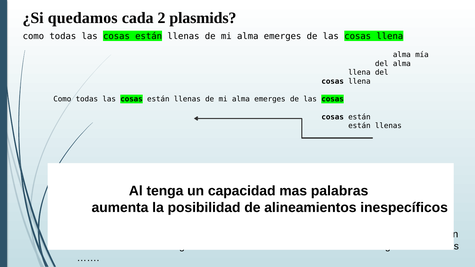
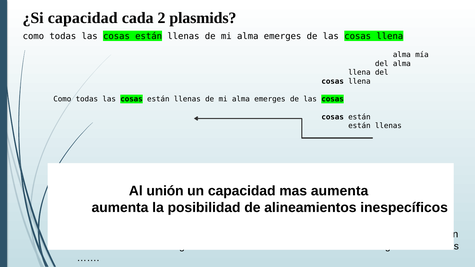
¿Si quedamos: quedamos -> capacidad
tenga: tenga -> unión
mas palabras: palabras -> aumenta
